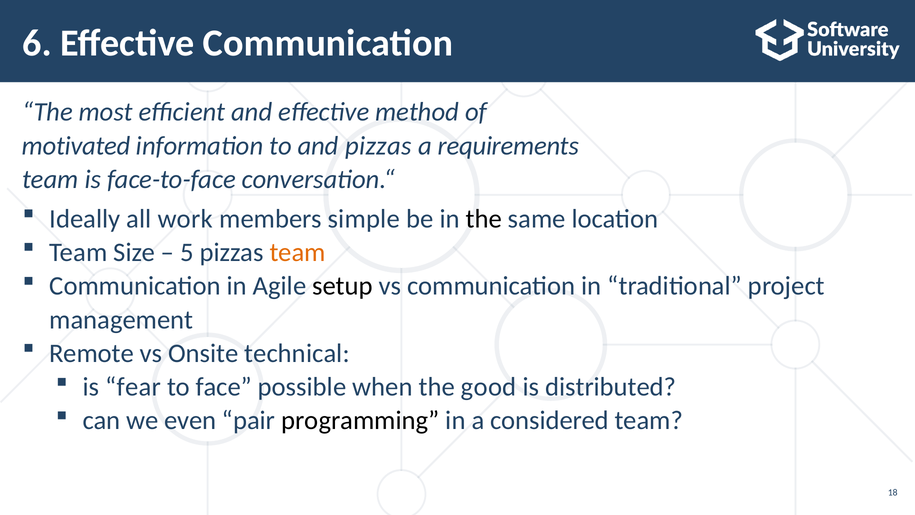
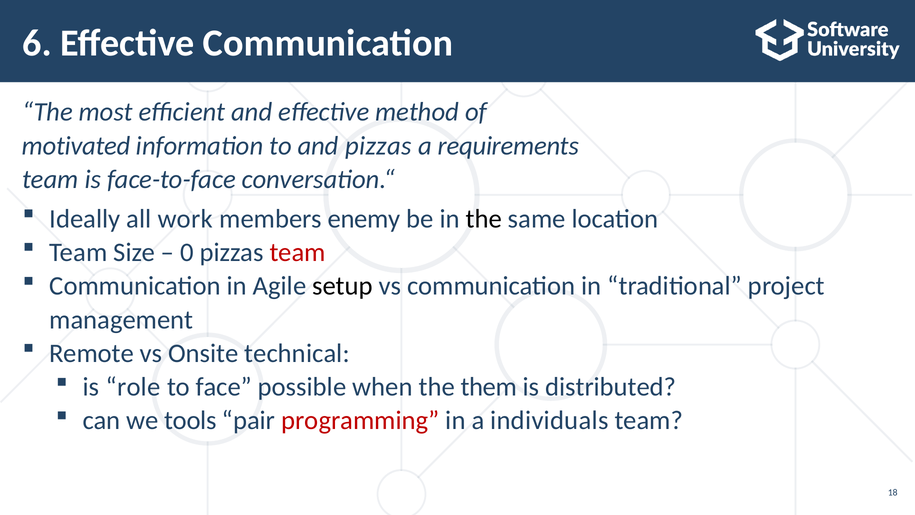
simple: simple -> enemy
5: 5 -> 0
team at (298, 252) colour: orange -> red
fear: fear -> role
good: good -> them
even: even -> tools
programming colour: black -> red
considered: considered -> individuals
